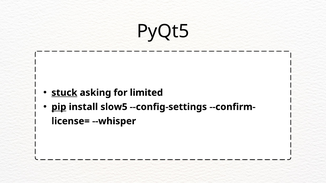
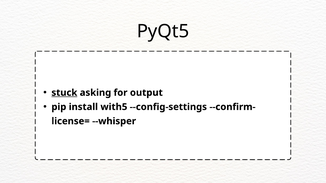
limited: limited -> output
pip underline: present -> none
slow5: slow5 -> with5
